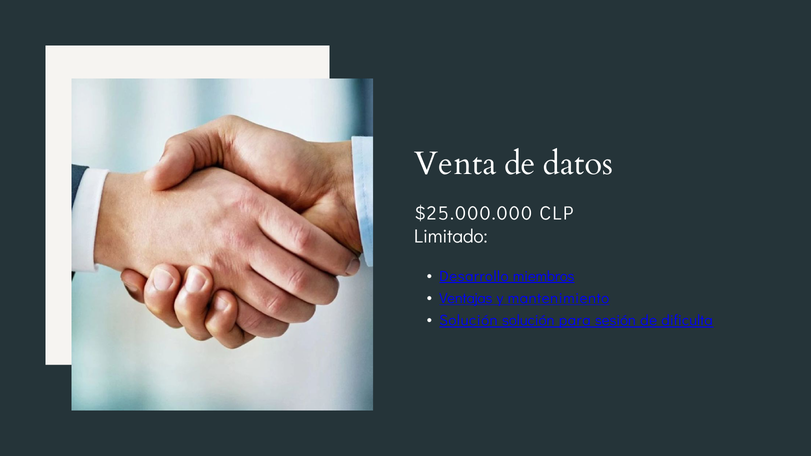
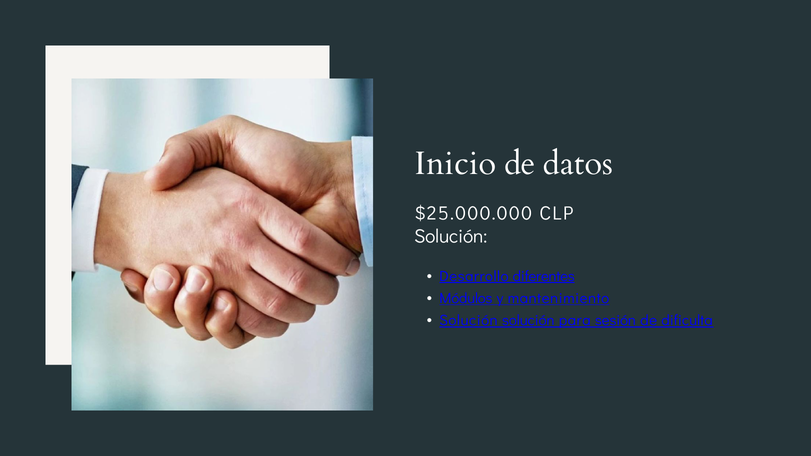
Venta: Venta -> Inicio
Limitado at (451, 236): Limitado -> Solución
miembros: miembros -> diferentes
Ventajas: Ventajas -> Módulos
